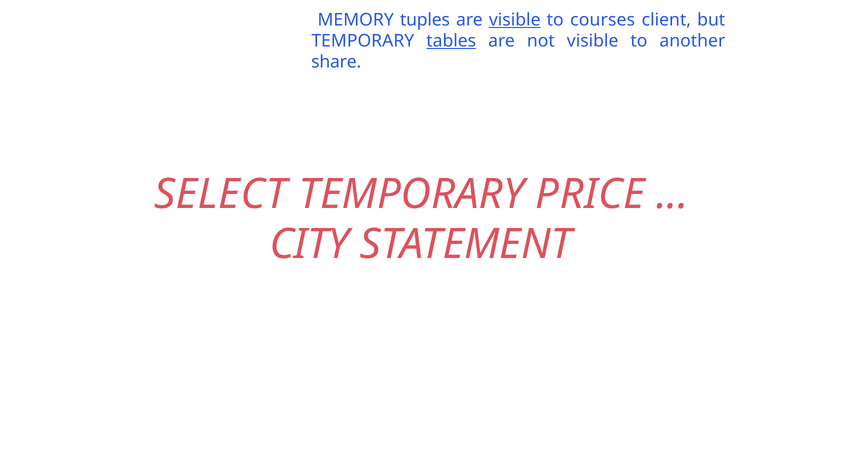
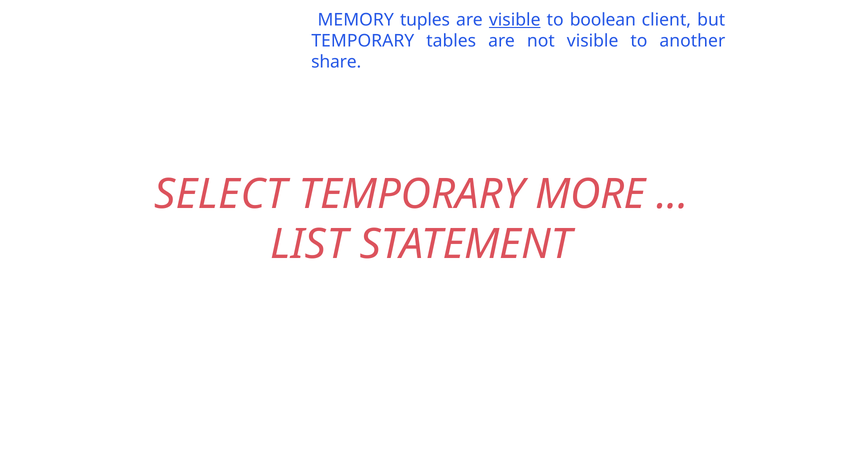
courses: courses -> boolean
tables underline: present -> none
PRICE: PRICE -> MORE
CITY: CITY -> LIST
